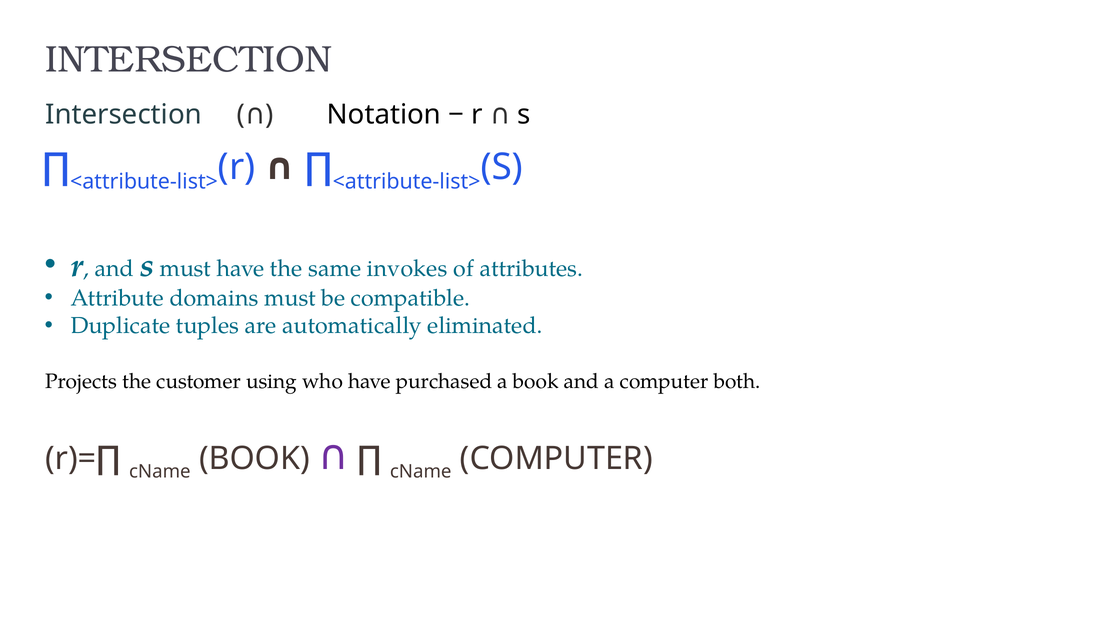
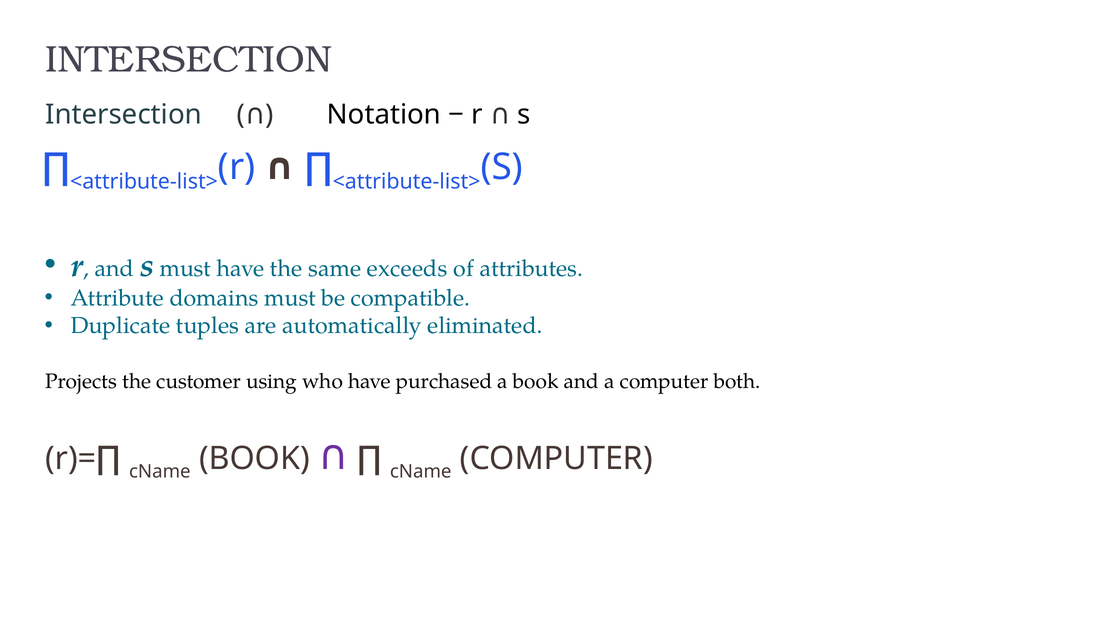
invokes: invokes -> exceeds
